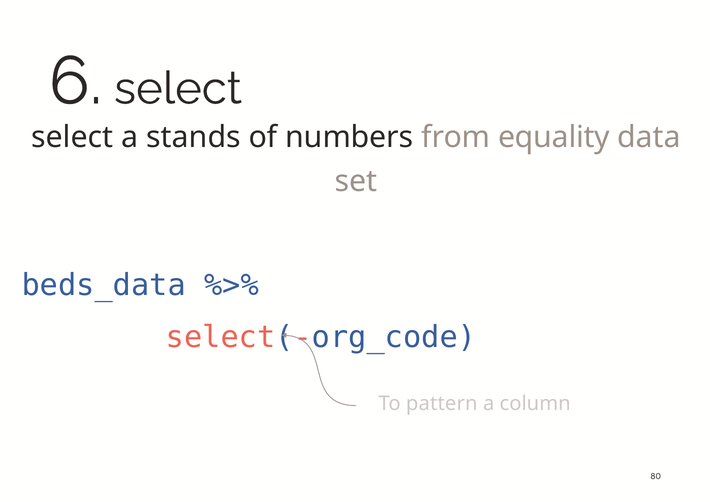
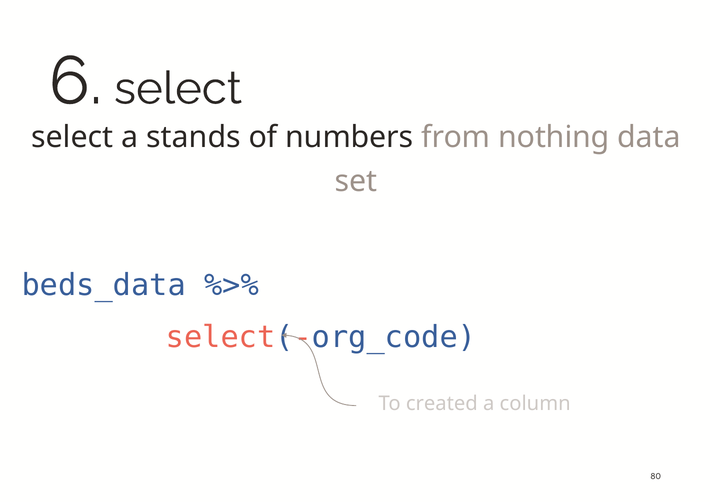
equality: equality -> nothing
pattern: pattern -> created
